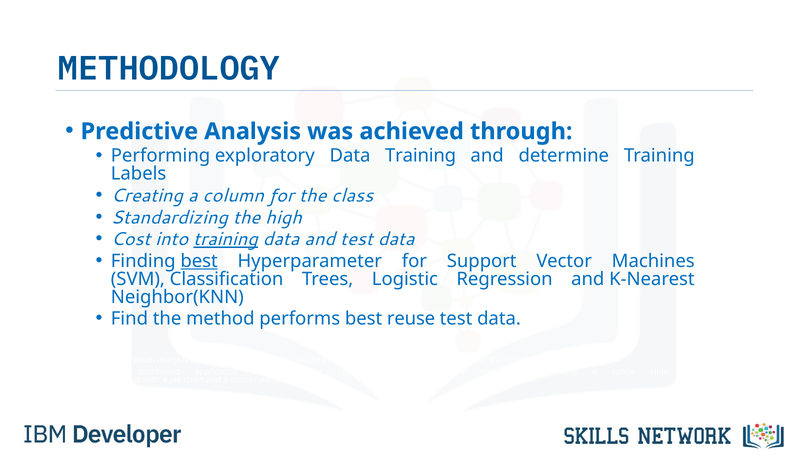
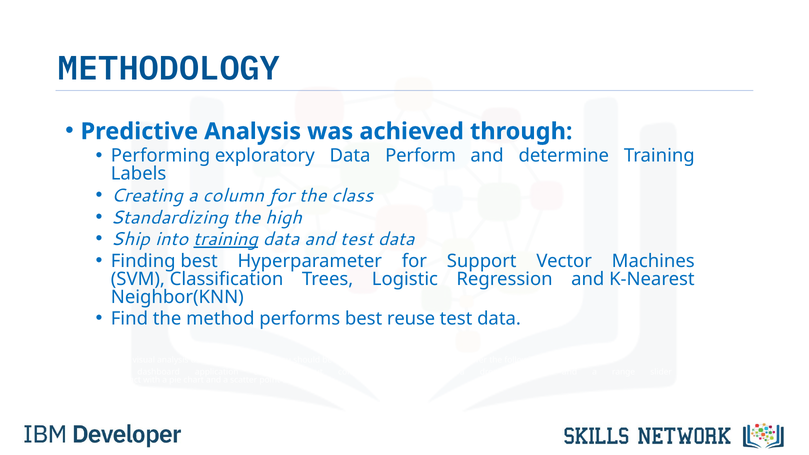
Data Training: Training -> Perform
Cost: Cost -> Ship
best at (199, 261) underline: present -> none
